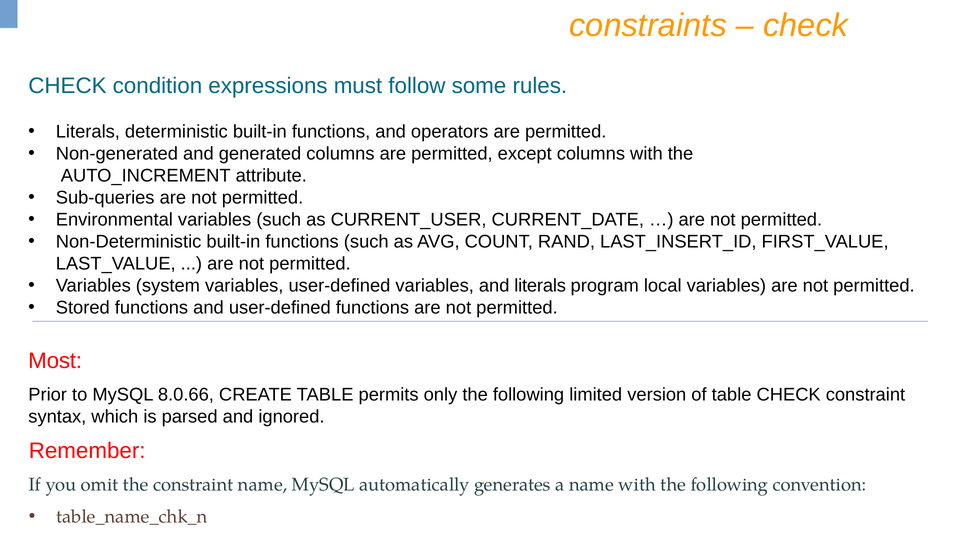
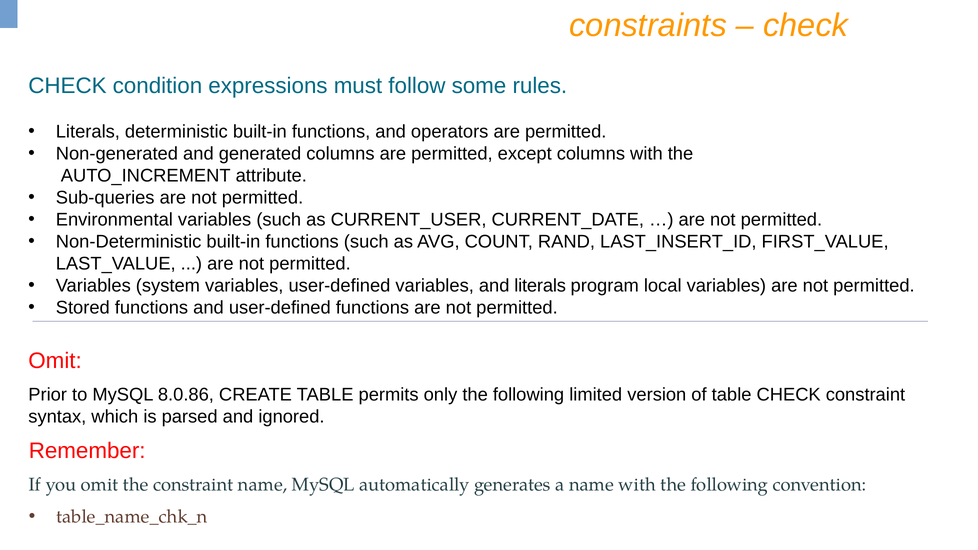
Most at (55, 361): Most -> Omit
8.0.66: 8.0.66 -> 8.0.86
